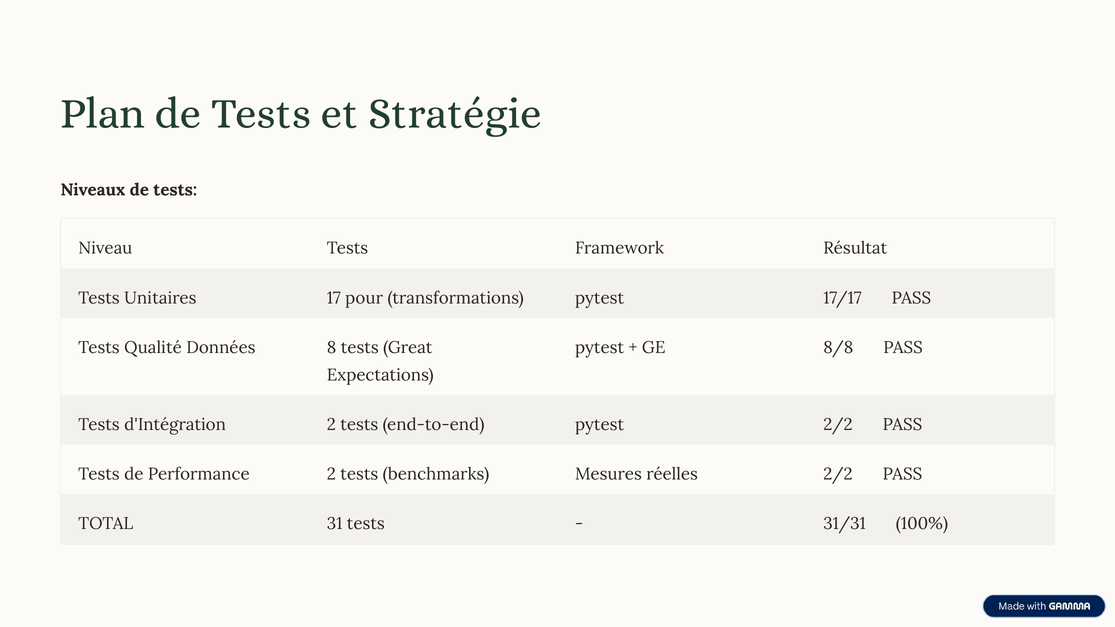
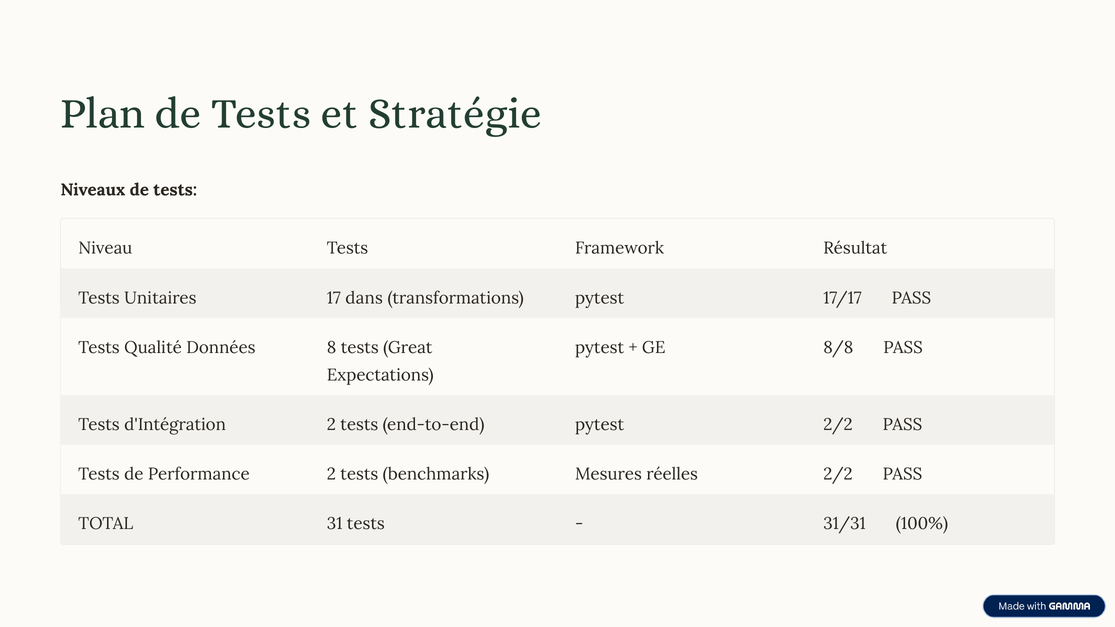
pour: pour -> dans
